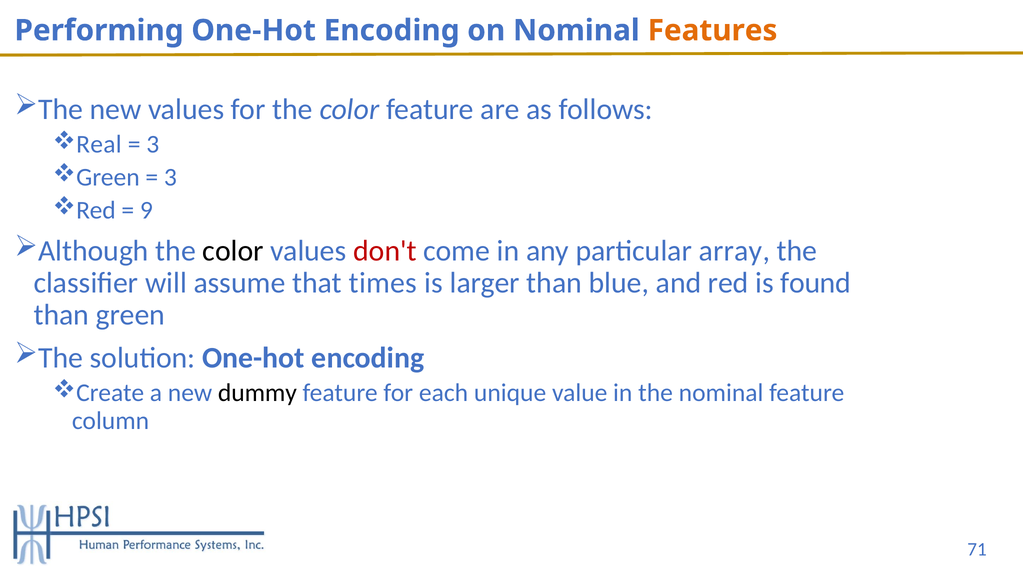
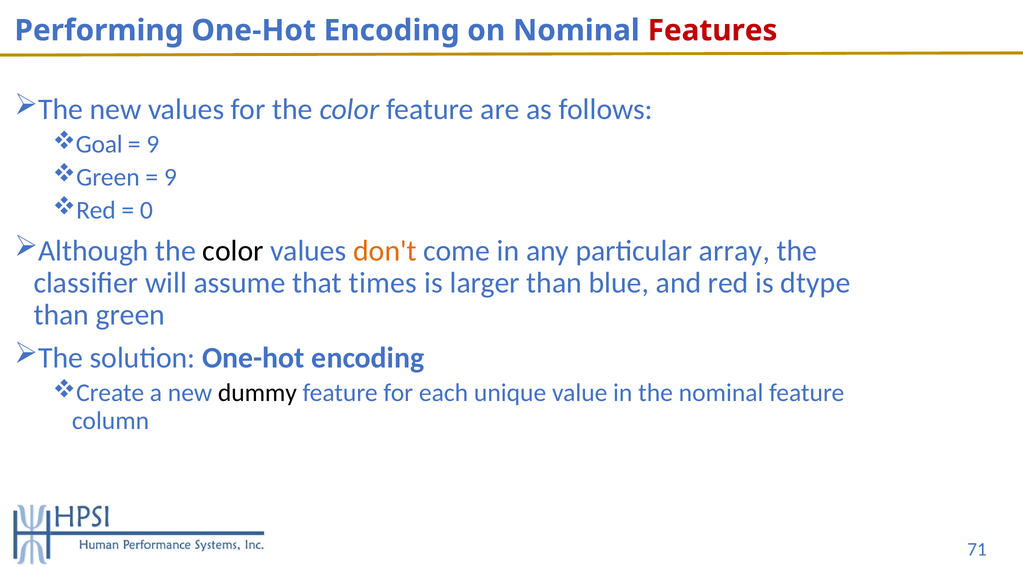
Features colour: orange -> red
Real: Real -> Goal
3 at (153, 145): 3 -> 9
3 at (170, 177): 3 -> 9
9: 9 -> 0
don't colour: red -> orange
found: found -> dtype
